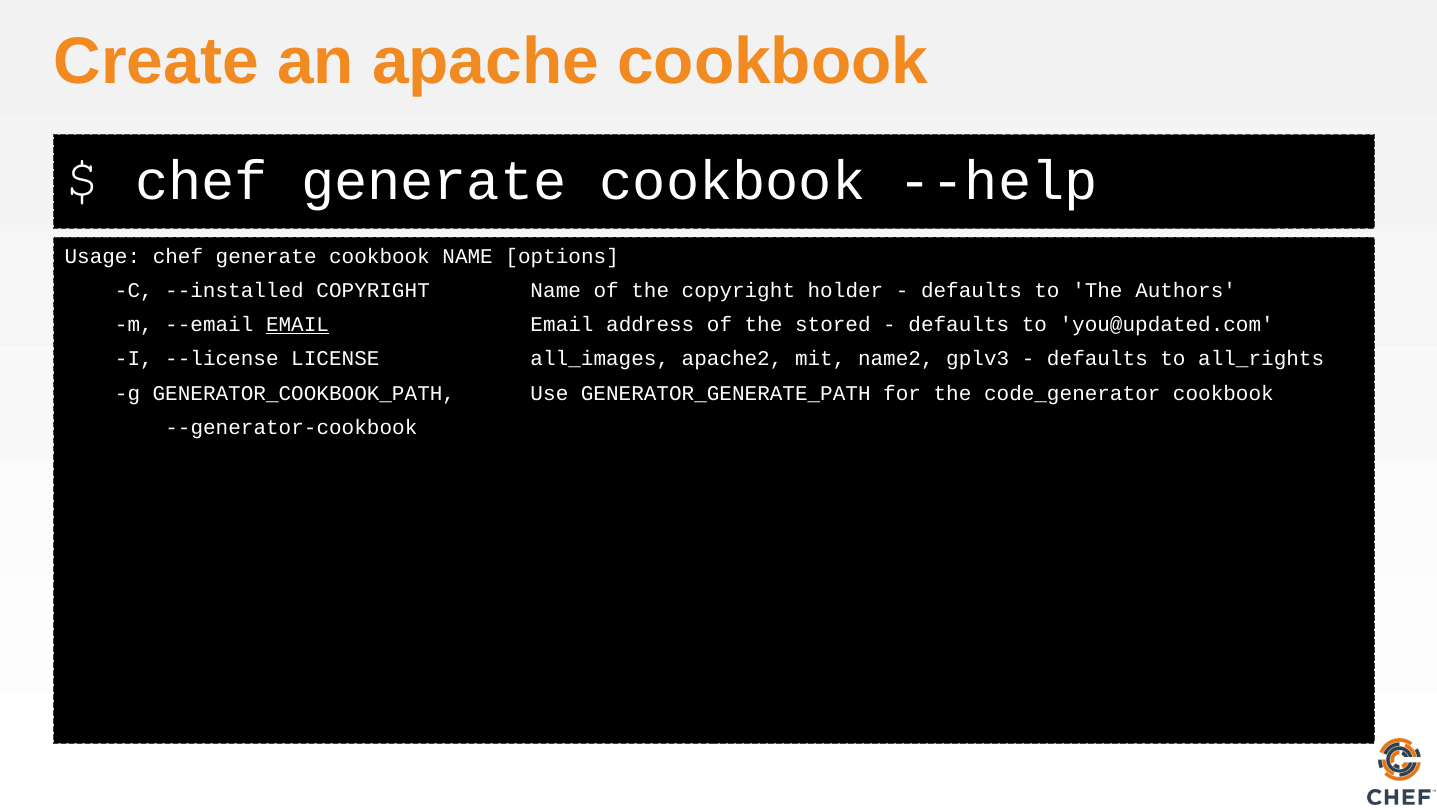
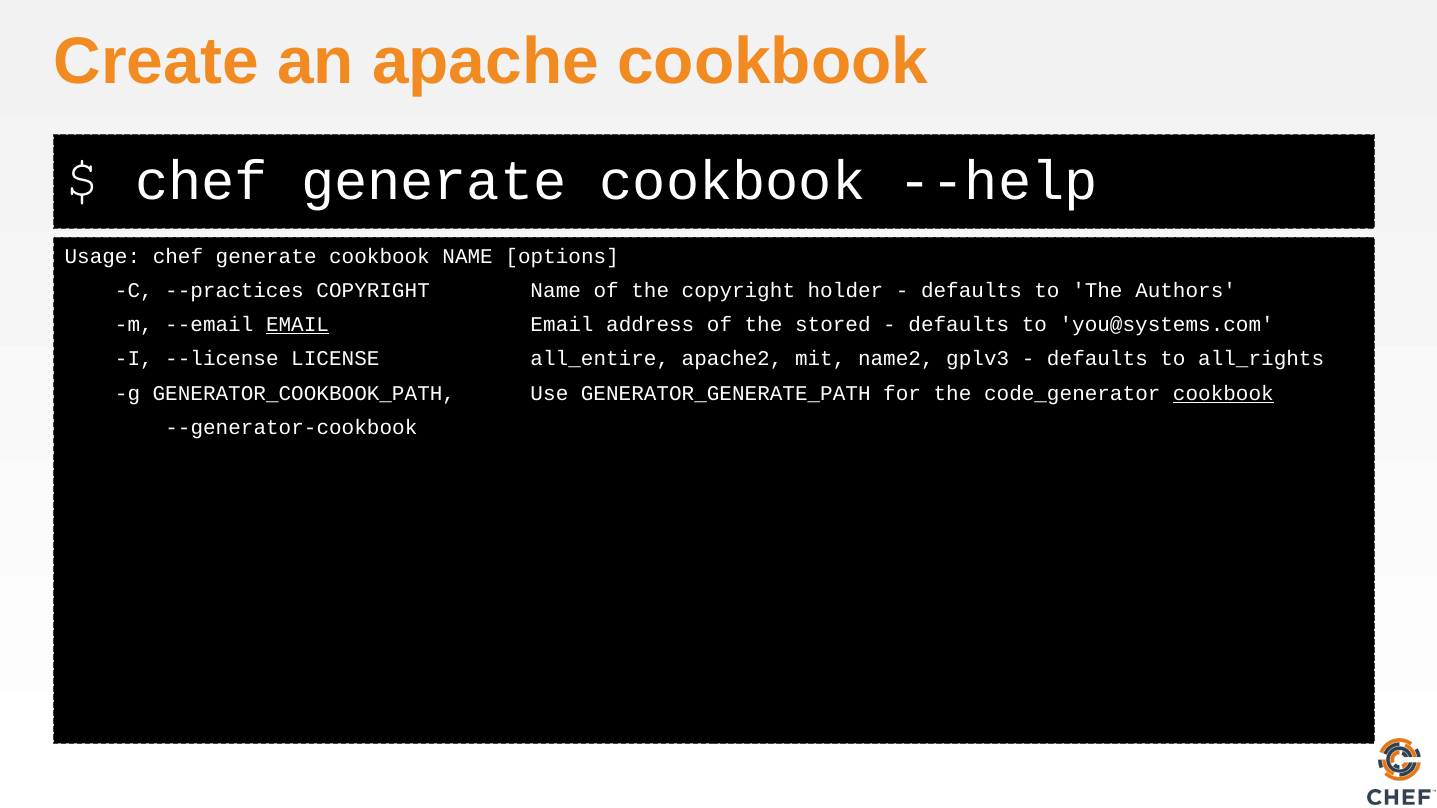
--installed: --installed -> --practices
you@updated.com: you@updated.com -> you@systems.com
all_images: all_images -> all_entire
cookbook at (1223, 393) underline: none -> present
